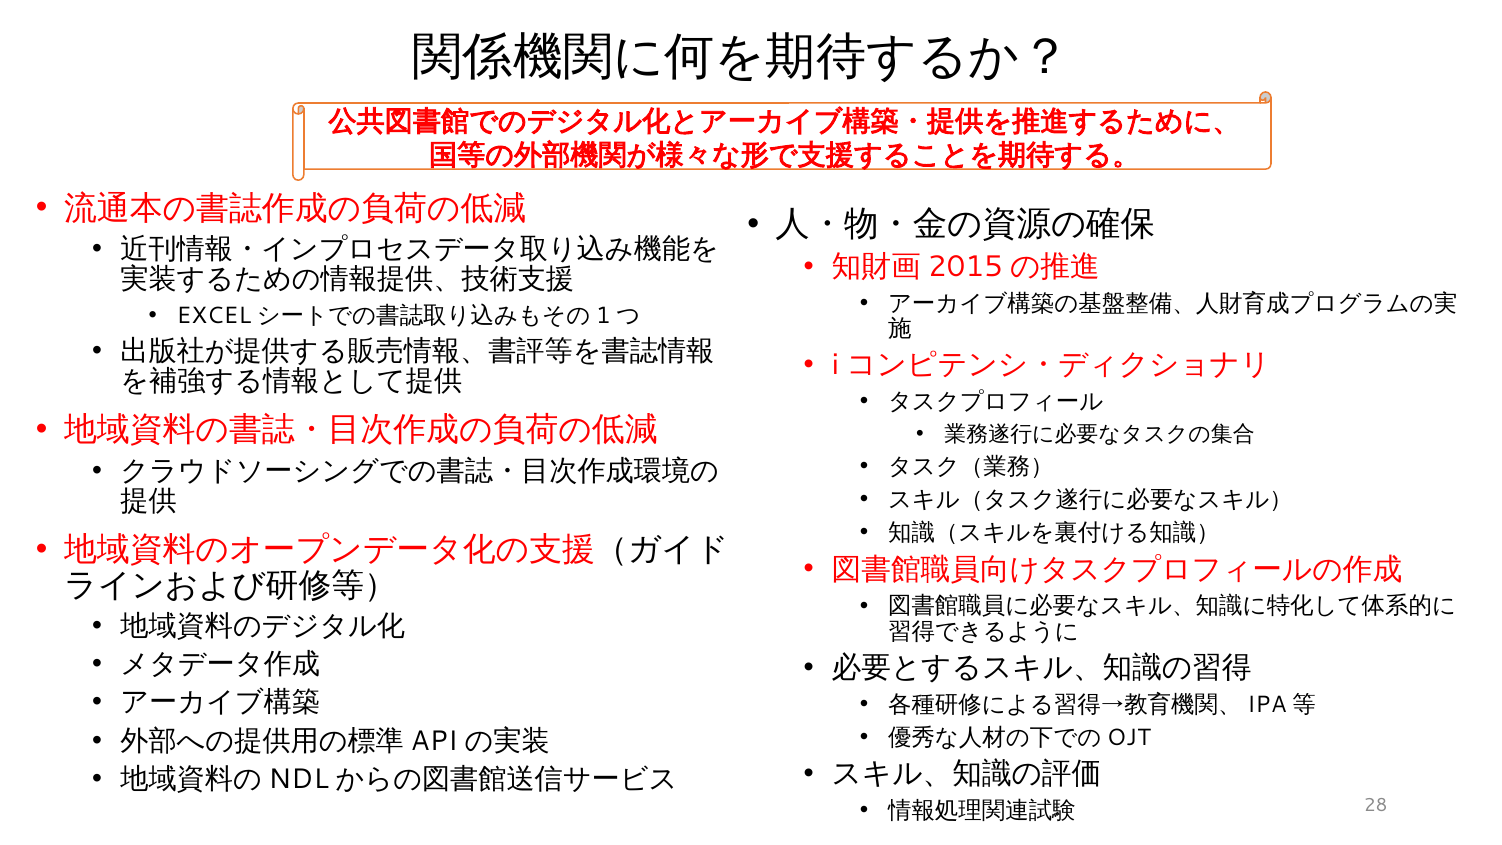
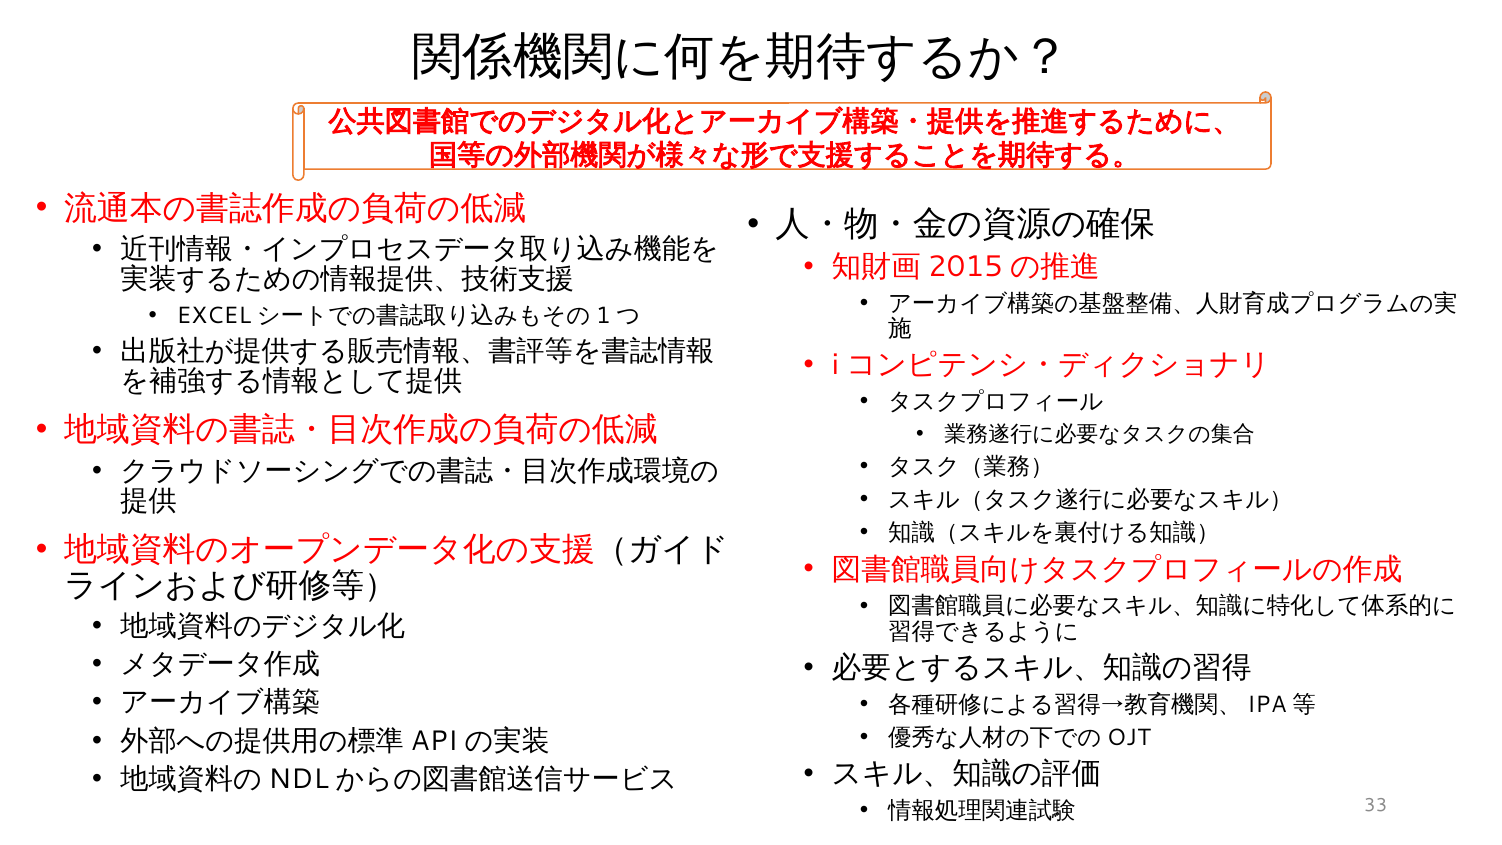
28: 28 -> 33
